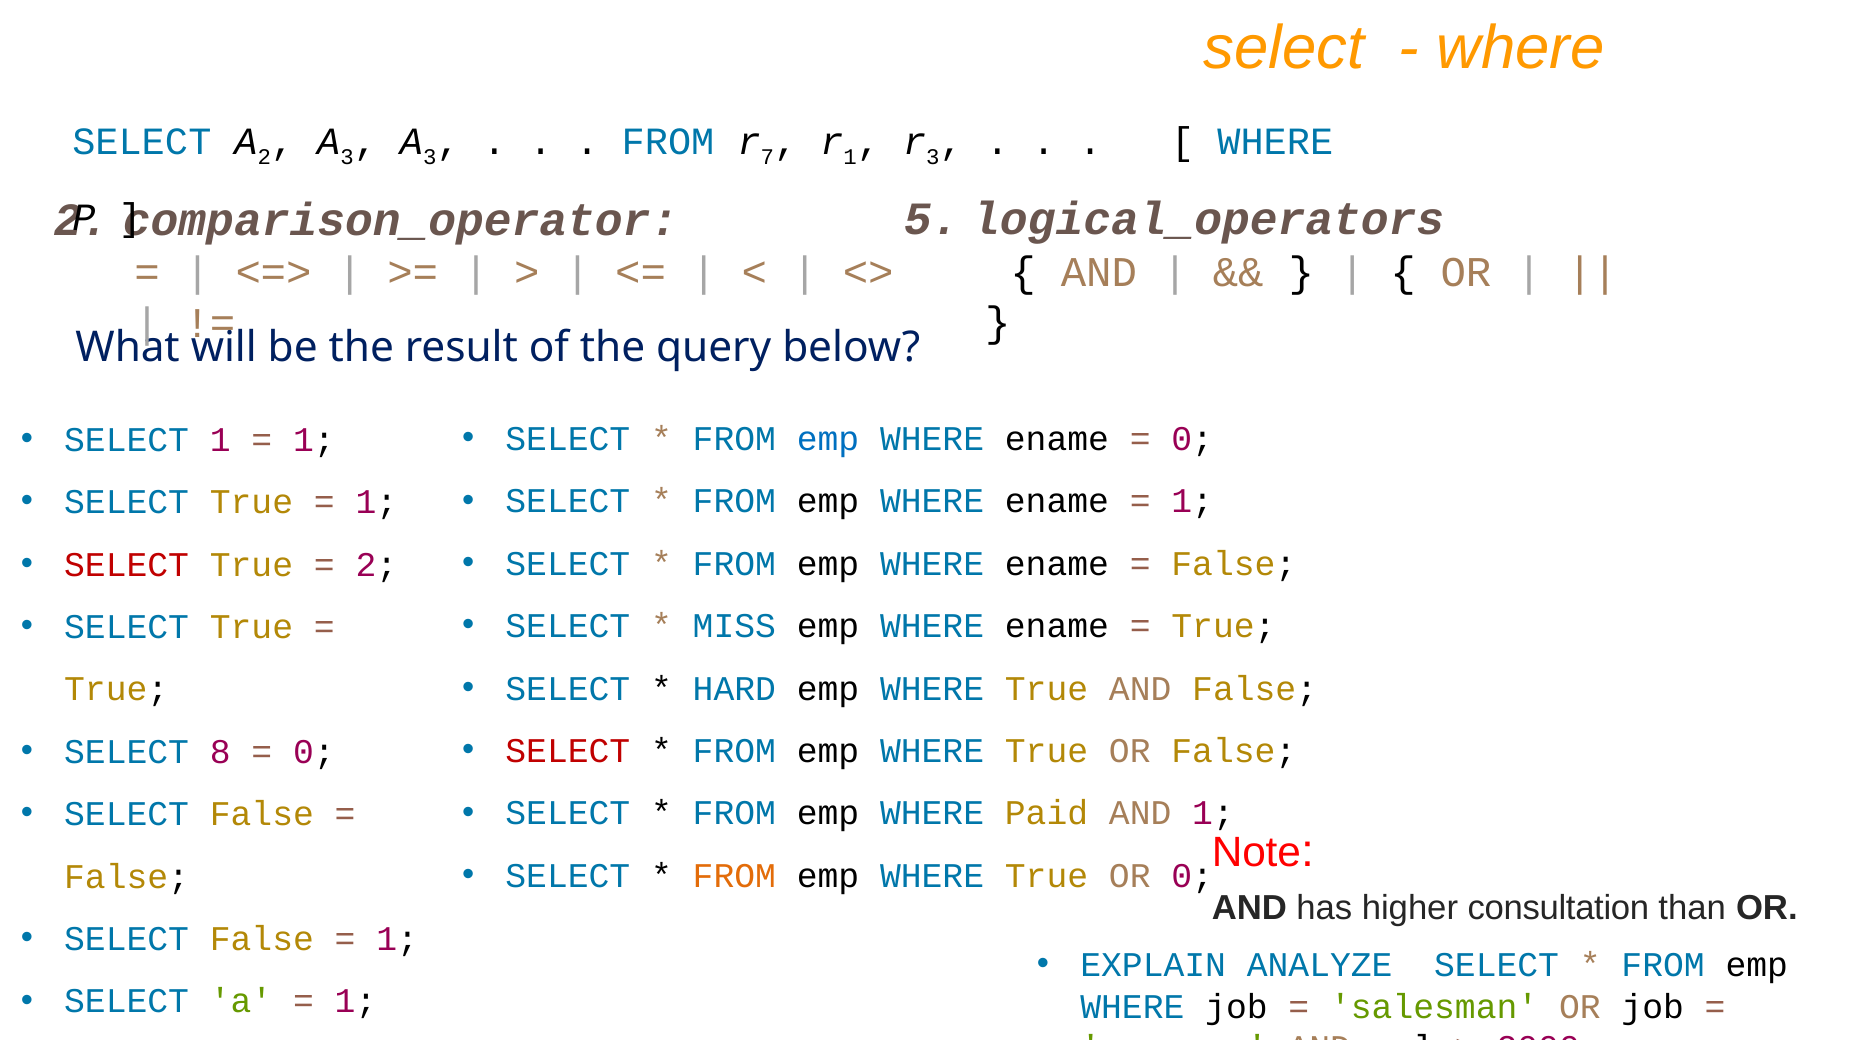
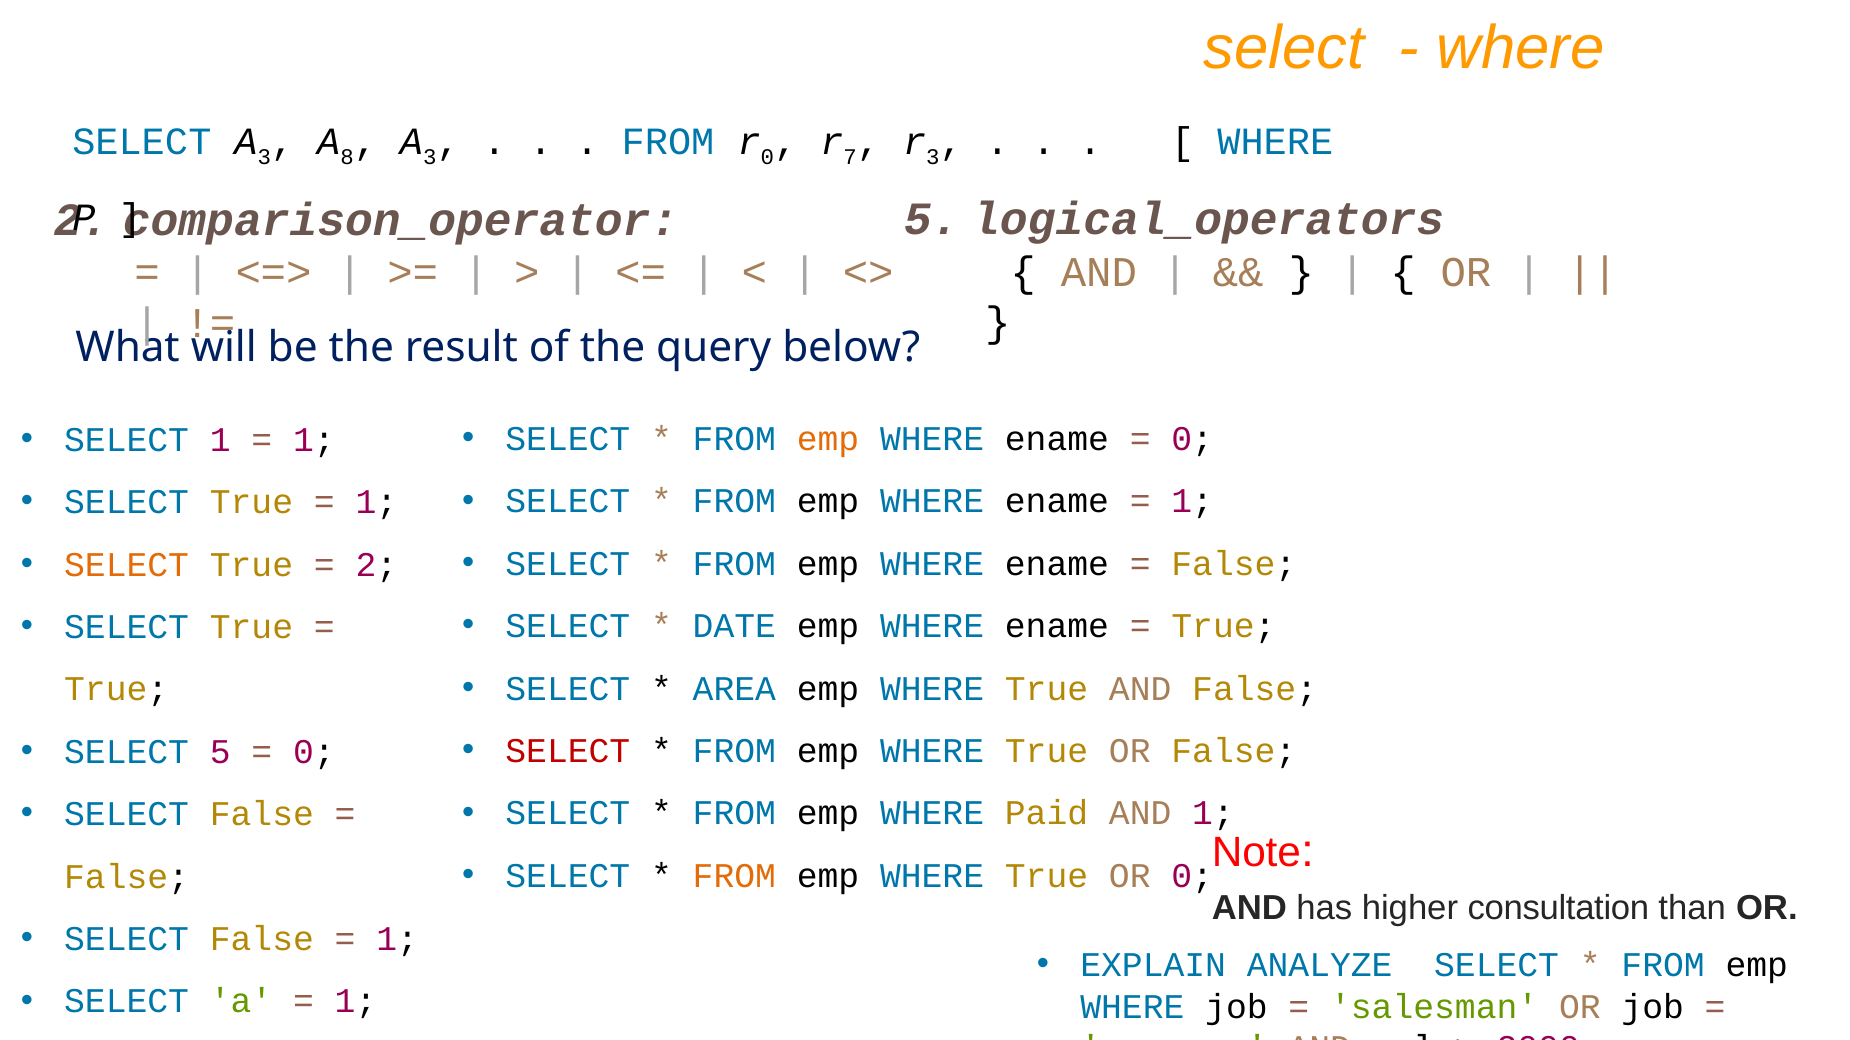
SELECT A 2: 2 -> 3
3 at (347, 157): 3 -> 8
7 at (767, 157): 7 -> 0
1 at (850, 157): 1 -> 7
emp at (828, 439) colour: blue -> orange
SELECT at (127, 565) colour: red -> orange
MISS: MISS -> DATE
HARD: HARD -> AREA
SELECT 8: 8 -> 5
